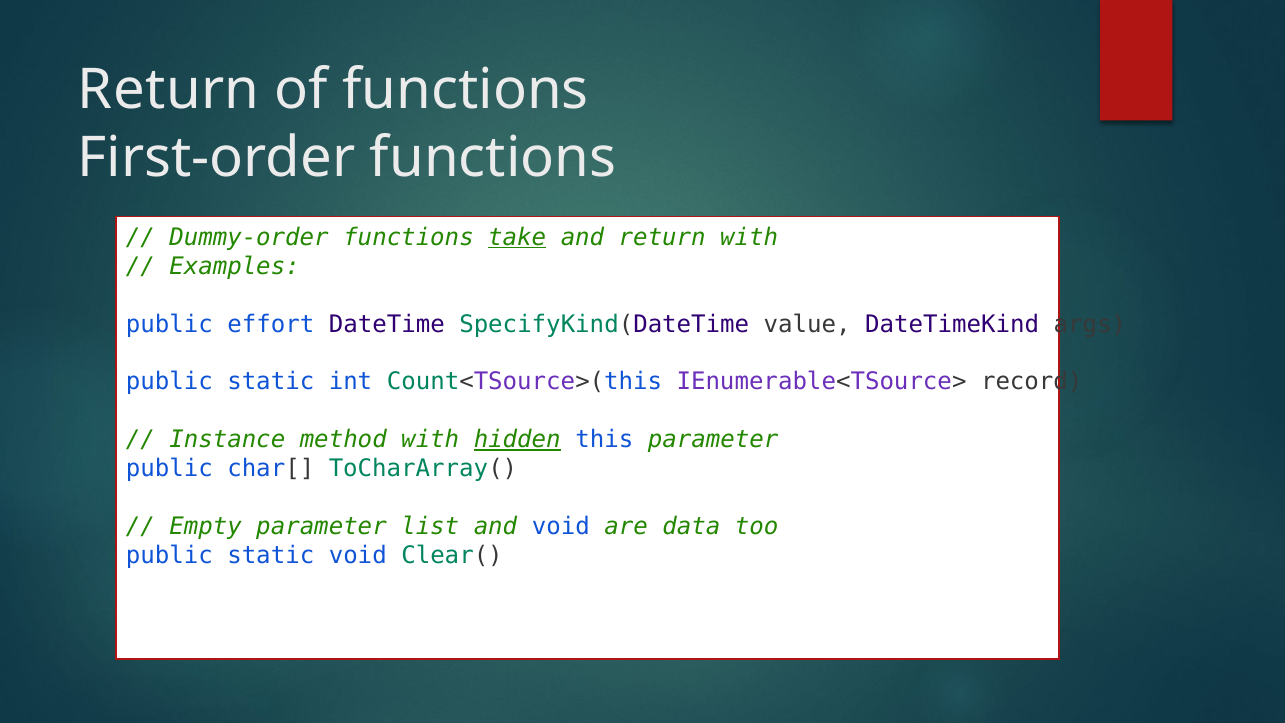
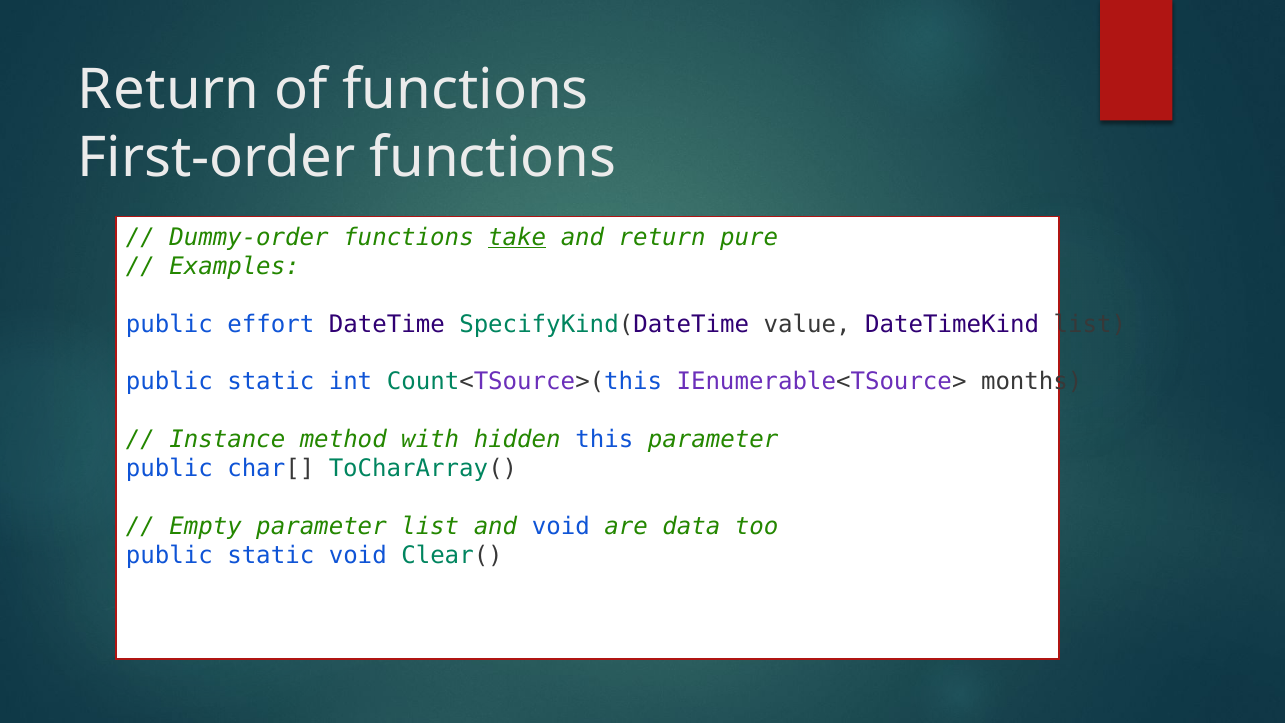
return with: with -> pure
DateTimeKind args: args -> list
record: record -> months
hidden underline: present -> none
